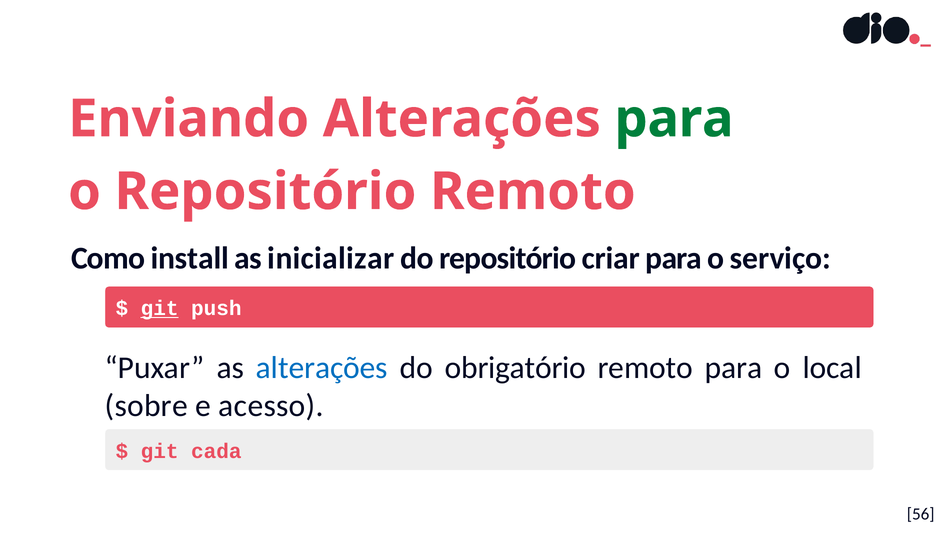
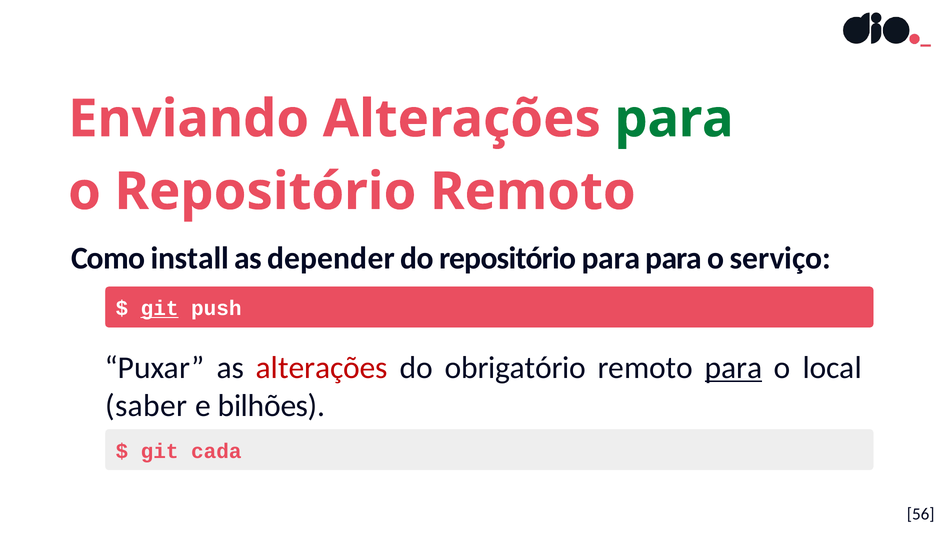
inicializar: inicializar -> depender
repositório criar: criar -> para
alterações at (322, 367) colour: blue -> red
para at (734, 367) underline: none -> present
sobre: sobre -> saber
acesso: acesso -> bilhões
